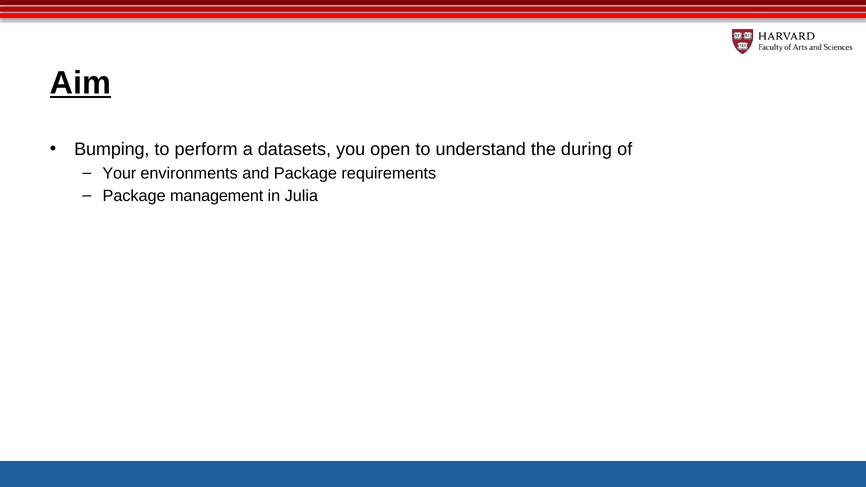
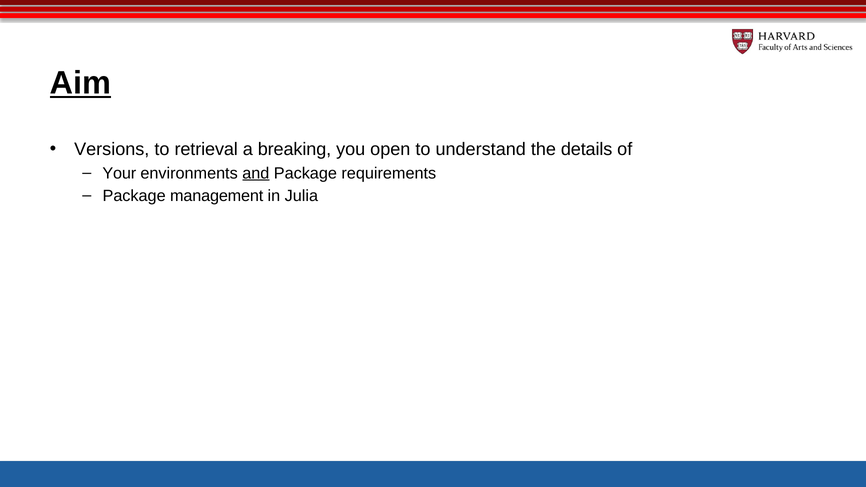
Bumping: Bumping -> Versions
perform: perform -> retrieval
datasets: datasets -> breaking
during: during -> details
and underline: none -> present
